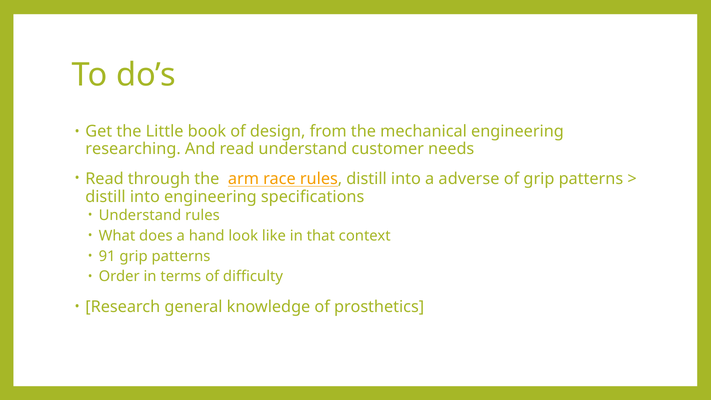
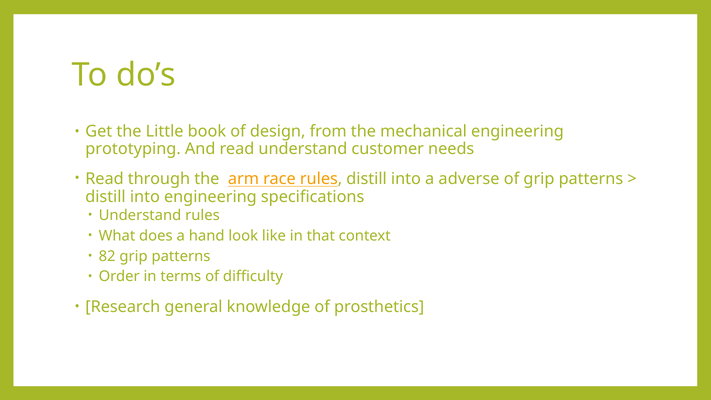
researching: researching -> prototyping
91: 91 -> 82
